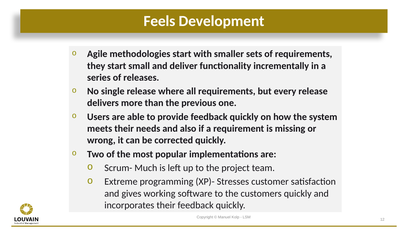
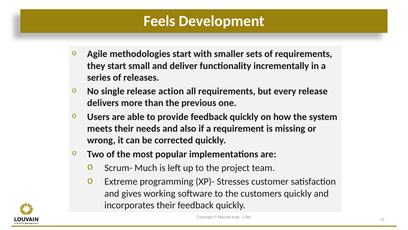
where: where -> action
